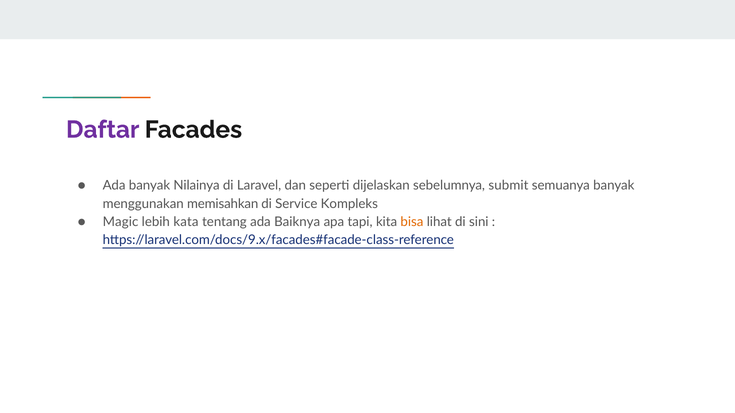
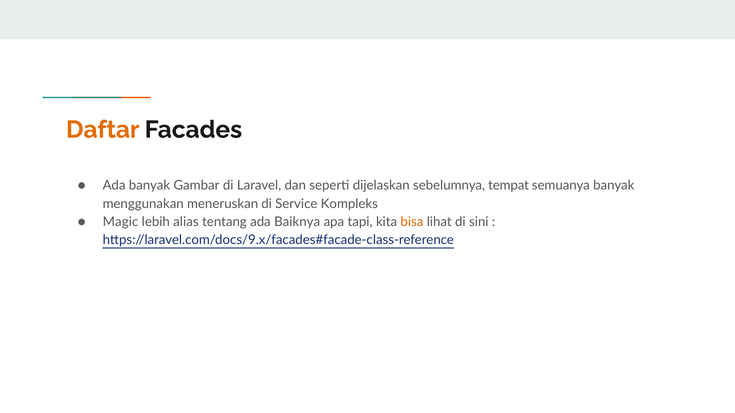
Daftar colour: purple -> orange
Nilainya: Nilainya -> Gambar
submit: submit -> tempat
memisahkan: memisahkan -> meneruskan
kata: kata -> alias
